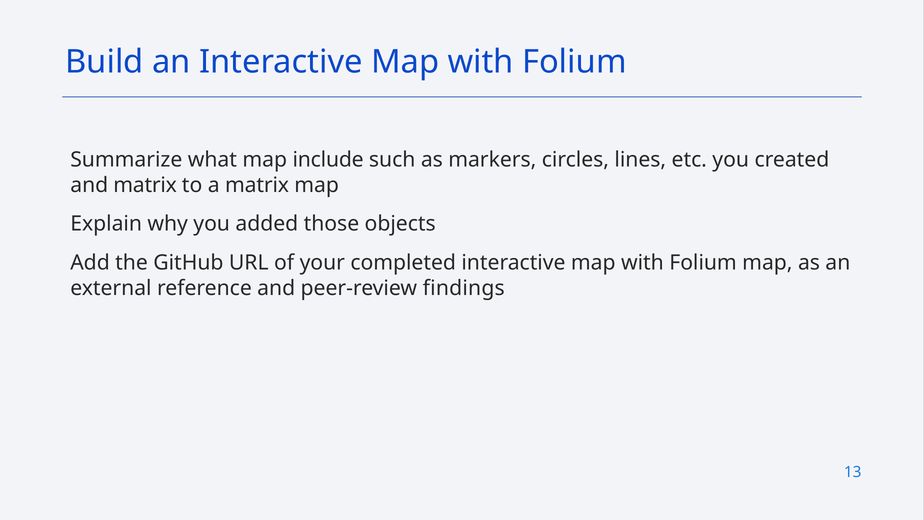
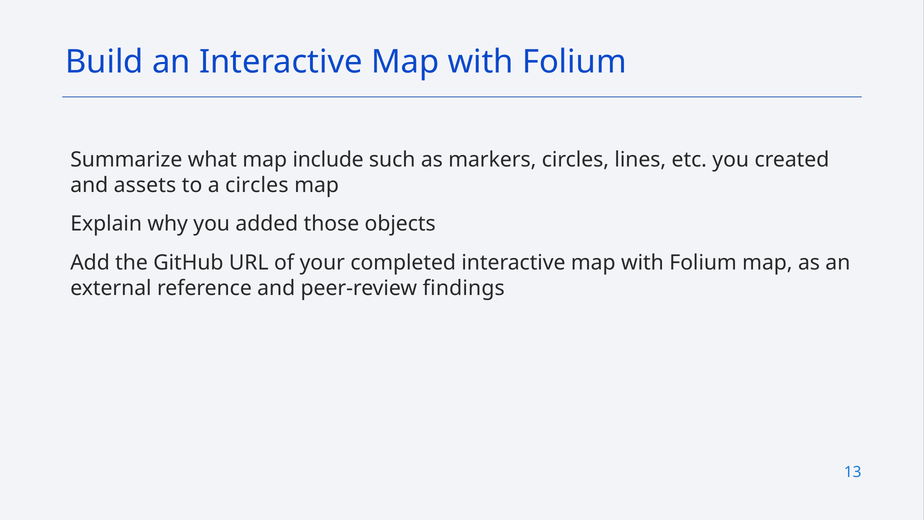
and matrix: matrix -> assets
a matrix: matrix -> circles
